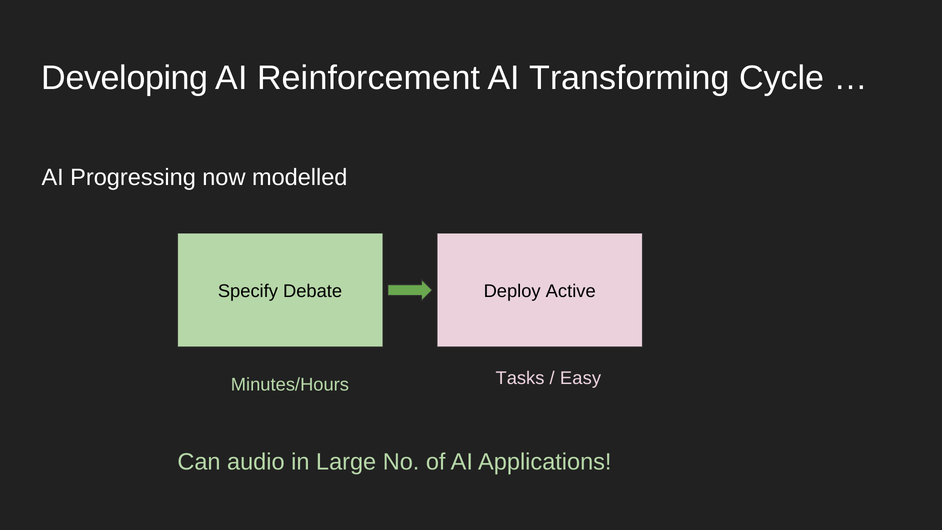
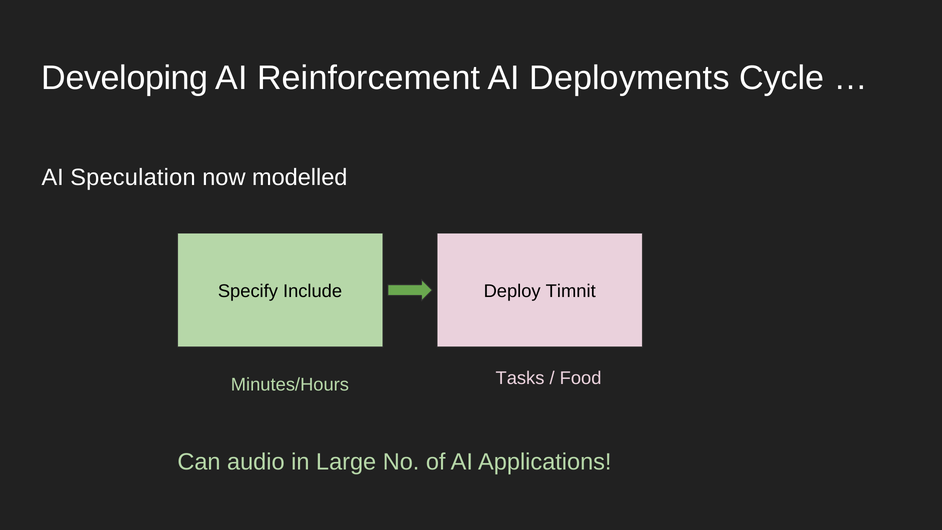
Transforming: Transforming -> Deployments
Progressing: Progressing -> Speculation
Debate: Debate -> Include
Active: Active -> Timnit
Easy: Easy -> Food
